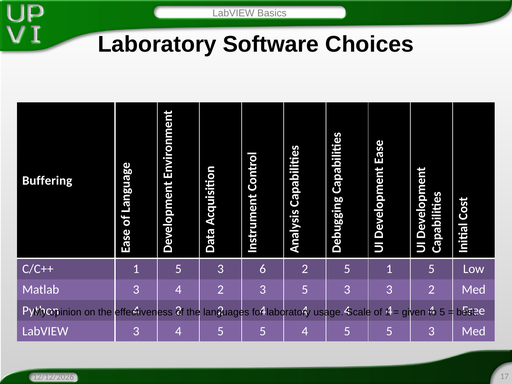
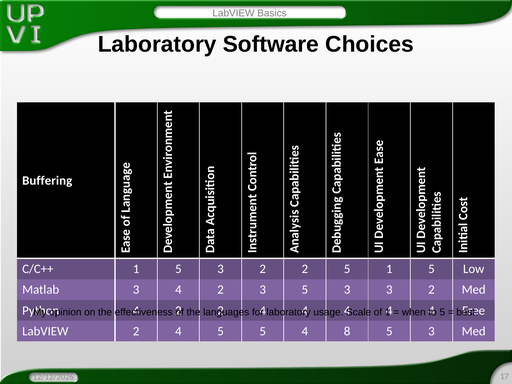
5 3 6: 6 -> 2
given: given -> when
LabVIEW 3: 3 -> 2
5 4 5: 5 -> 8
